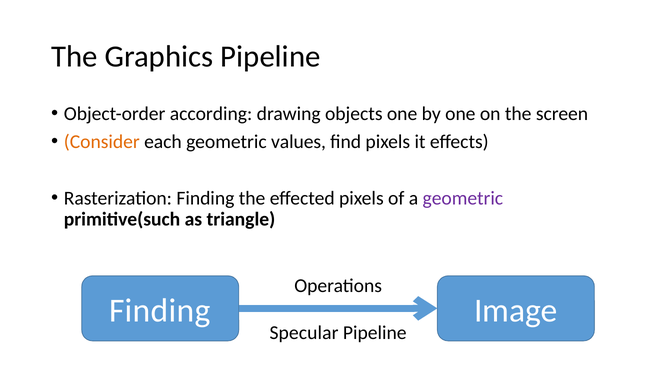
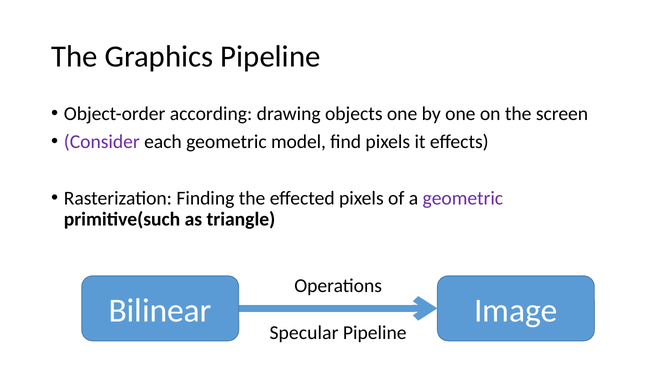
Consider colour: orange -> purple
values: values -> model
Finding at (160, 311): Finding -> Bilinear
